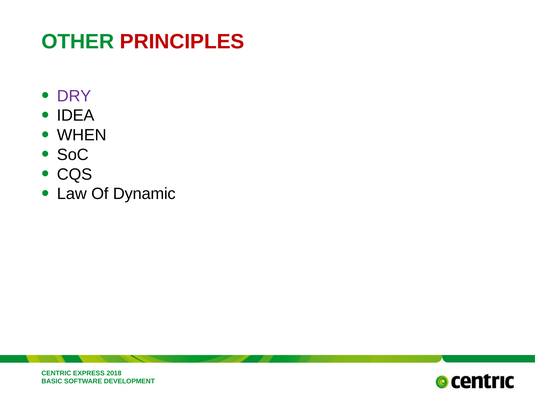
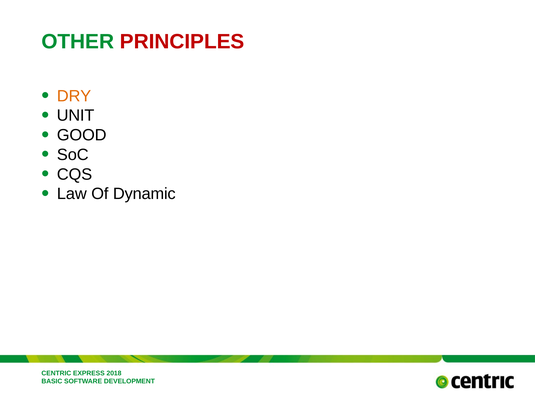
DRY colour: purple -> orange
IDEA: IDEA -> UNIT
WHEN: WHEN -> GOOD
